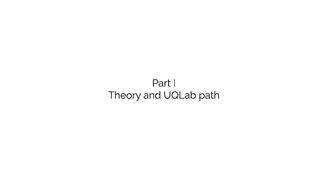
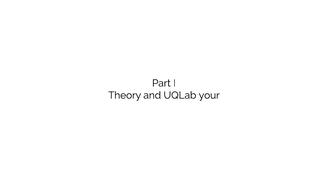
path: path -> your
